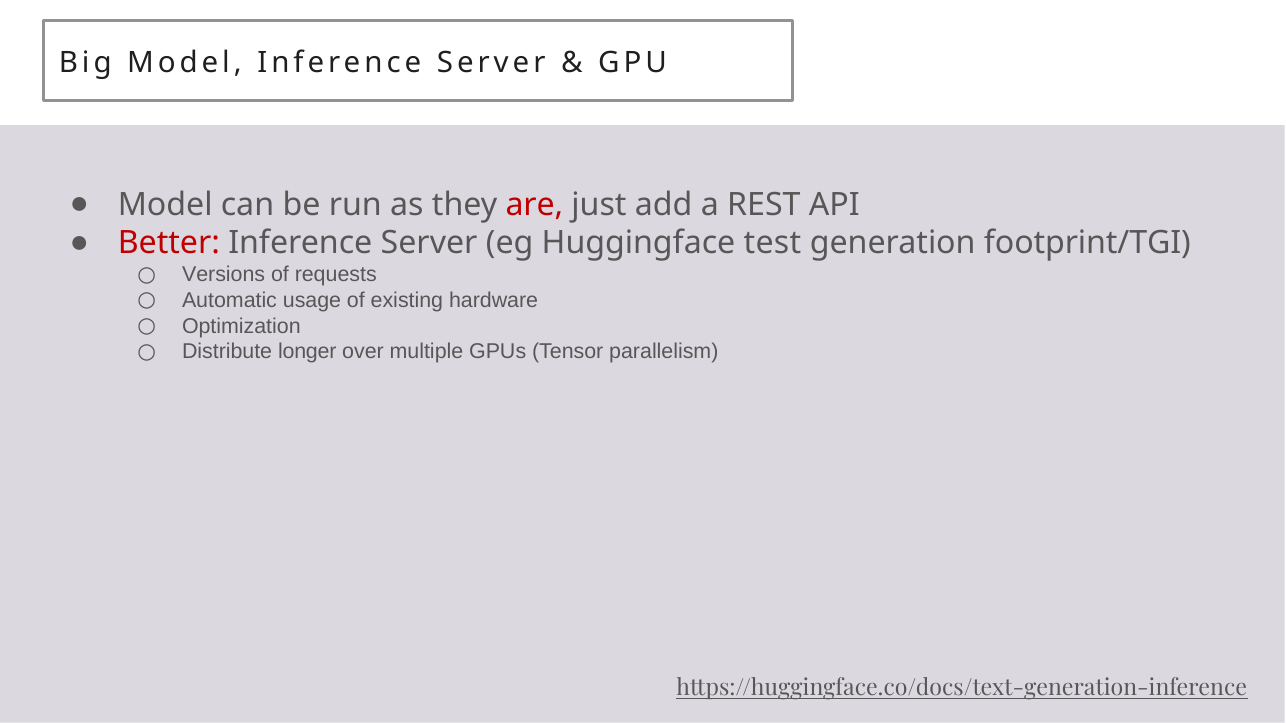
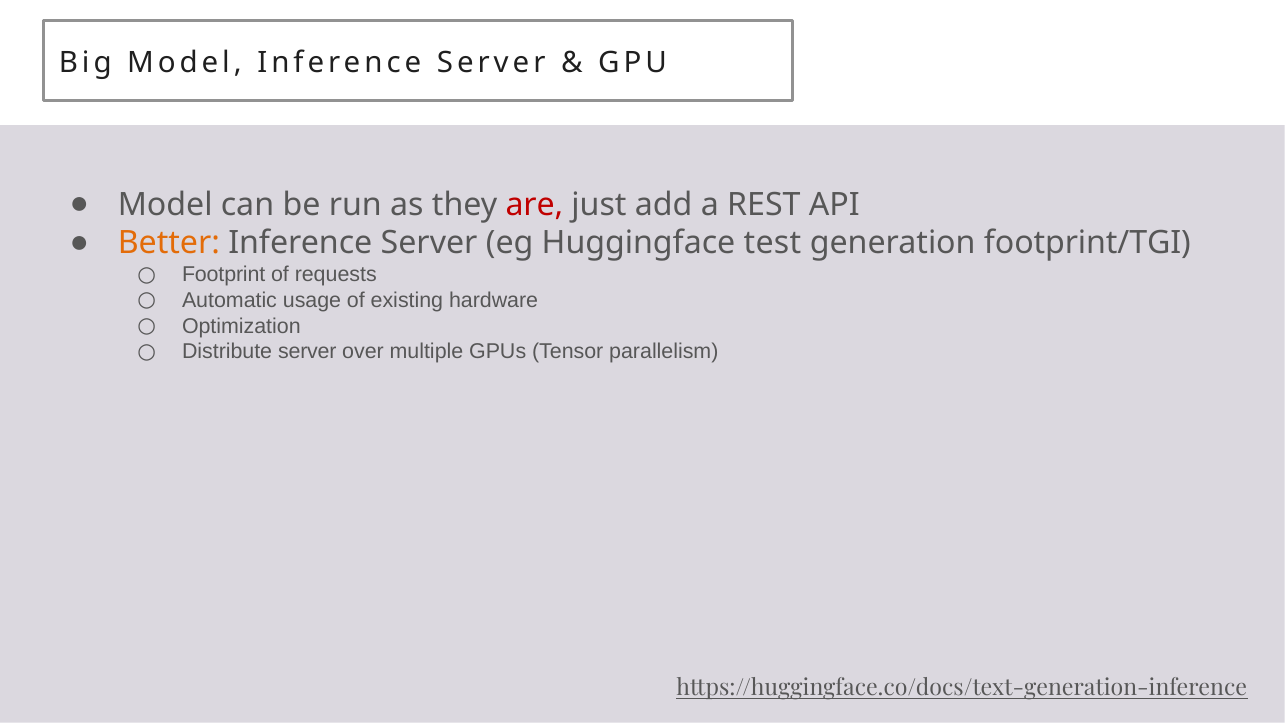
Better colour: red -> orange
Versions: Versions -> Footprint
Distribute longer: longer -> server
